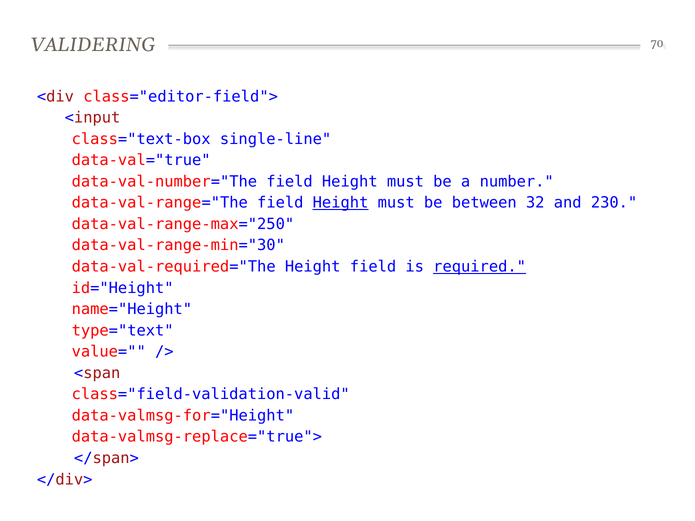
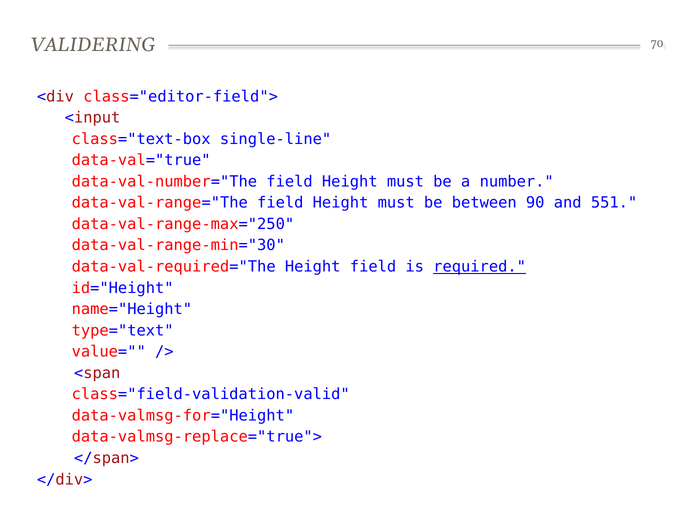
Height at (341, 203) underline: present -> none
32: 32 -> 90
230: 230 -> 551
